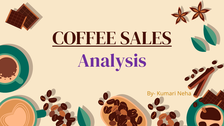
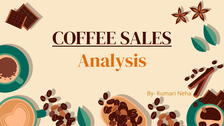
Analysis colour: purple -> orange
